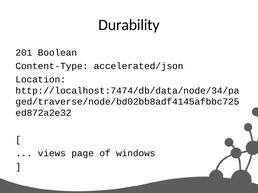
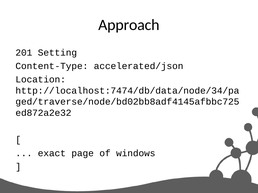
Durability: Durability -> Approach
Boolean: Boolean -> Setting
views: views -> exact
